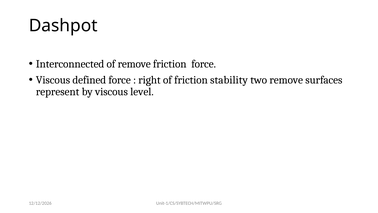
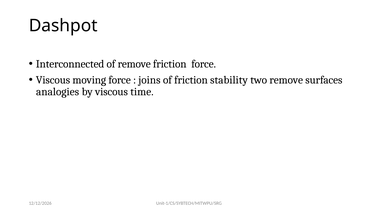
defined: defined -> moving
right: right -> joins
represent: represent -> analogies
level: level -> time
